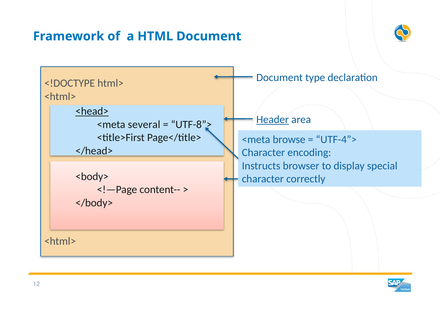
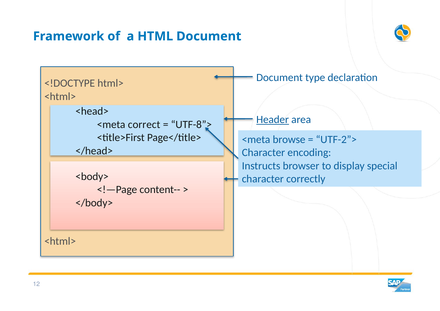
<head> underline: present -> none
several: several -> correct
UTF-4”>: UTF-4”> -> UTF-2”>
